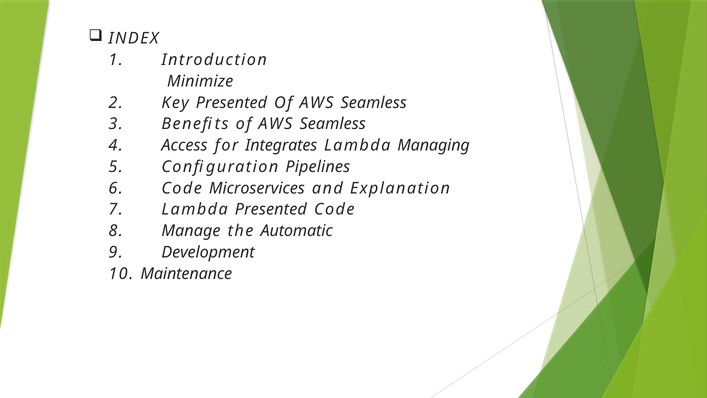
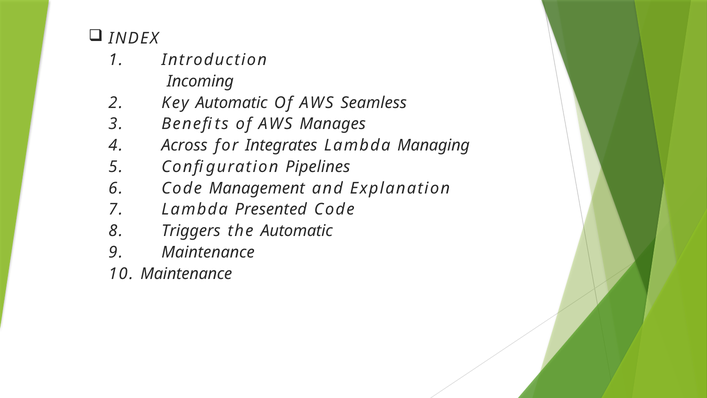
Minimize: Minimize -> Incoming
Key Presented: Presented -> Automatic
Benefits of AWS Seamless: Seamless -> Manages
Access: Access -> Across
Microservices: Microservices -> Management
Manage: Manage -> Triggers
9 Development: Development -> Maintenance
